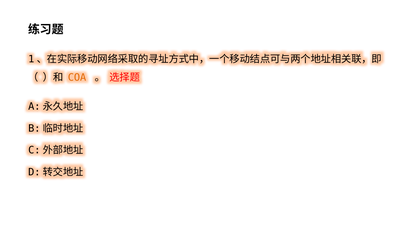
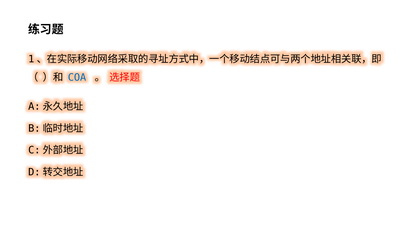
COA colour: orange -> blue
